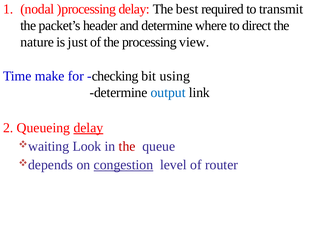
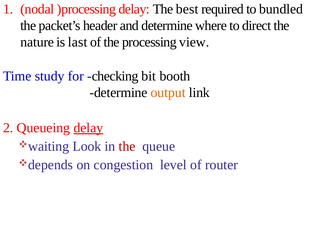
transmit: transmit -> bundled
just: just -> last
make: make -> study
using: using -> booth
output colour: blue -> orange
congestion underline: present -> none
